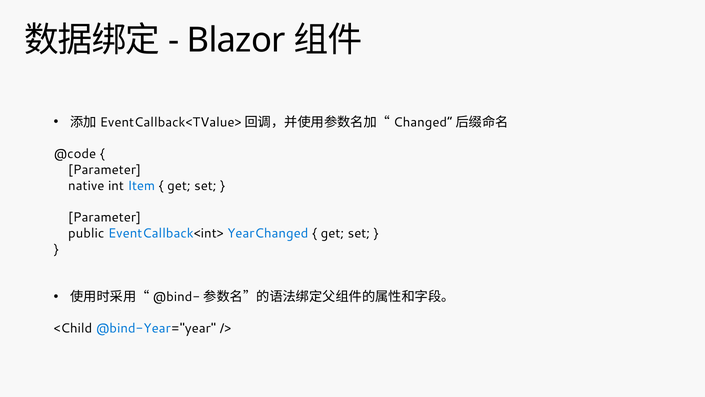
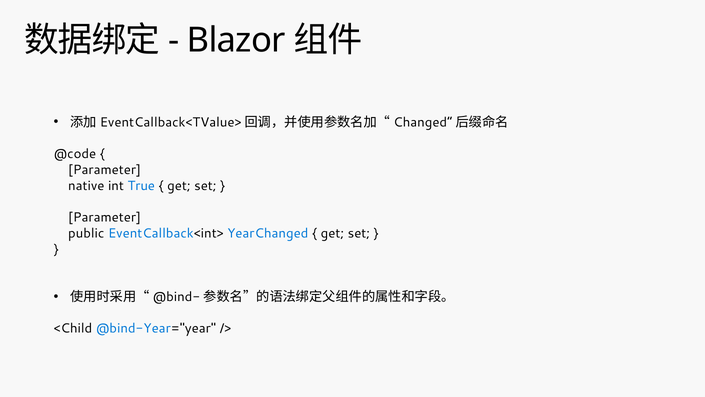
Item: Item -> True
